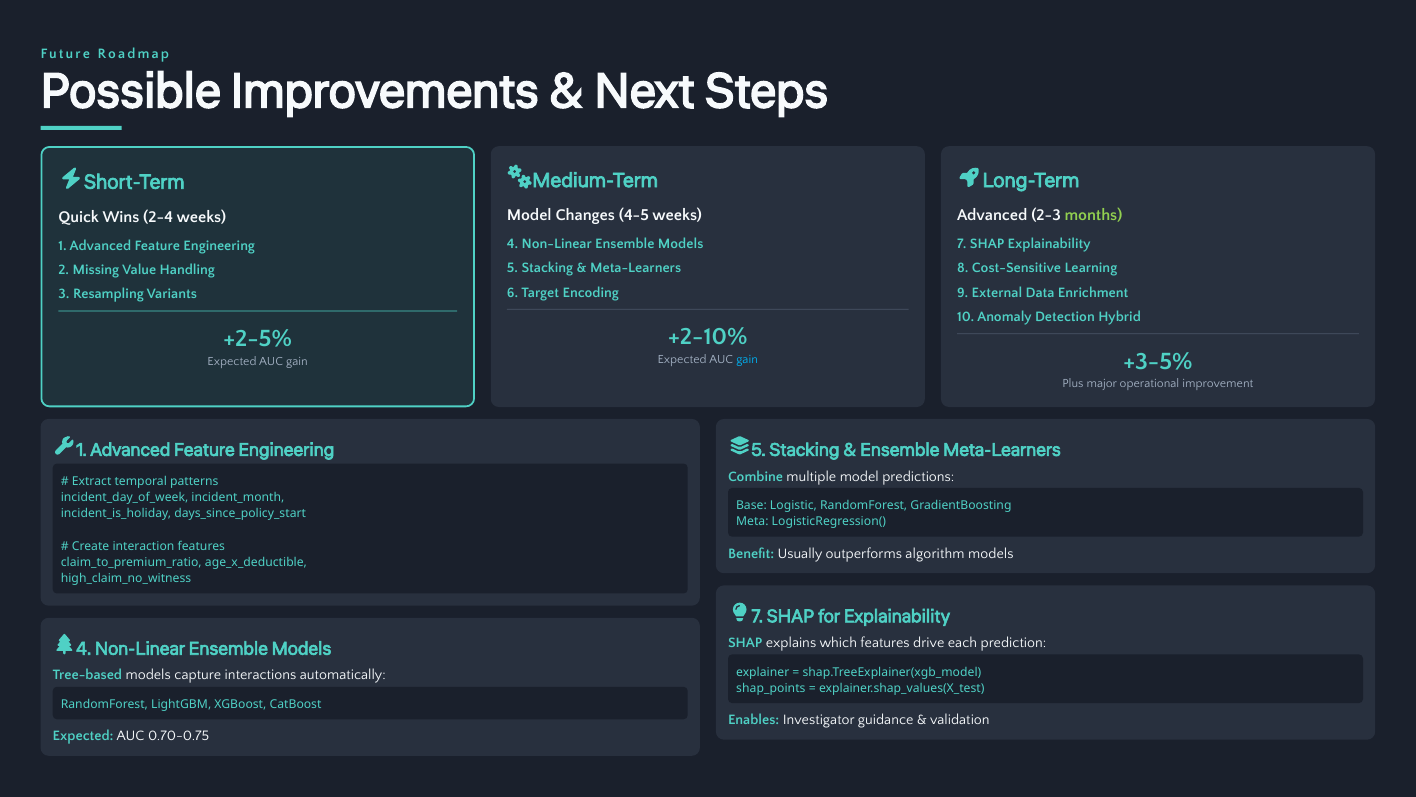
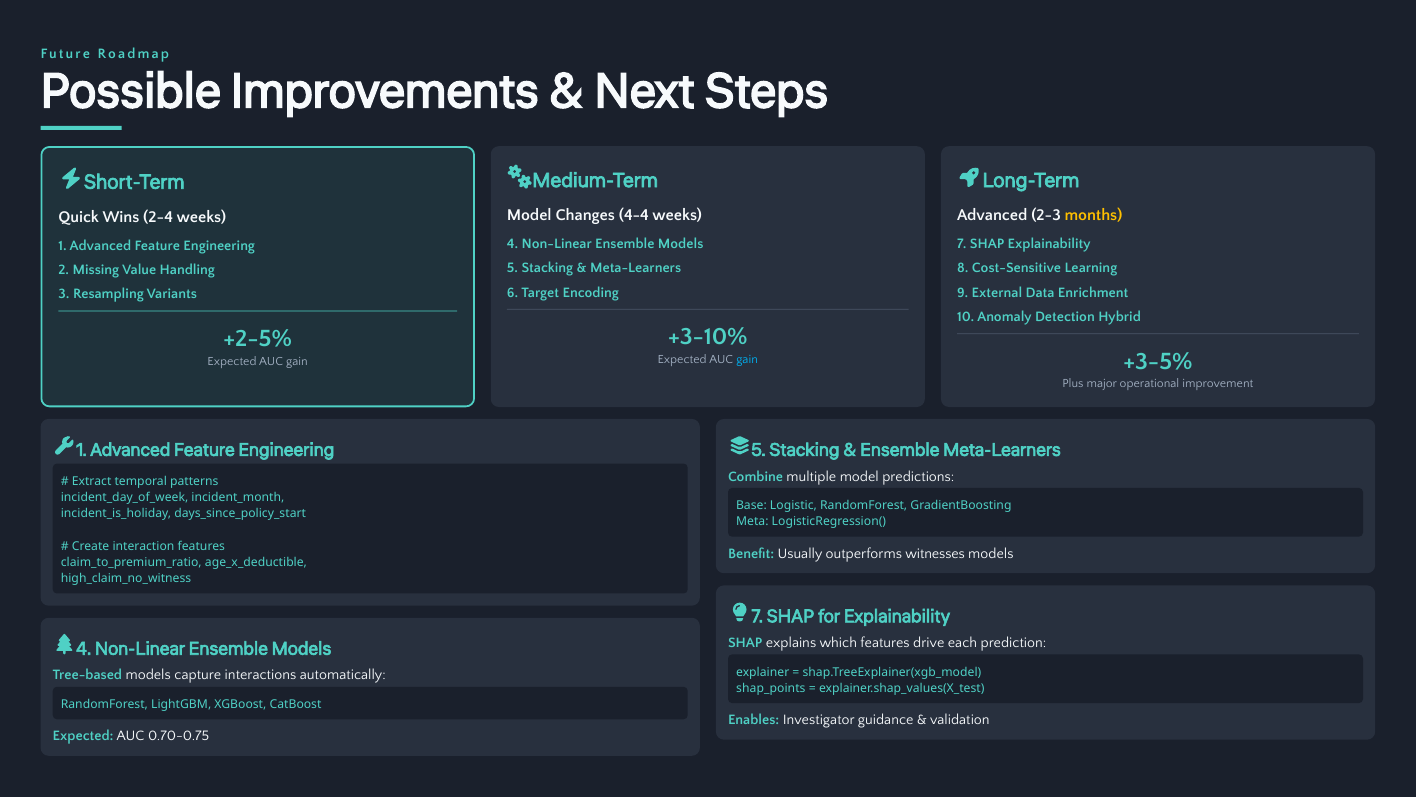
4-5: 4-5 -> 4-4
months colour: light green -> yellow
+2-10%: +2-10% -> +3-10%
algorithm: algorithm -> witnesses
